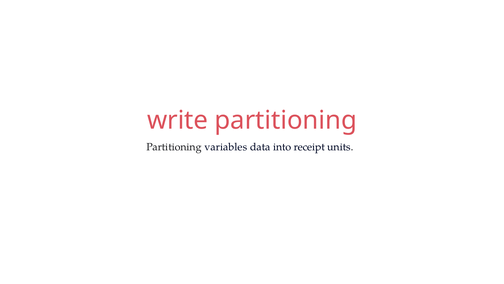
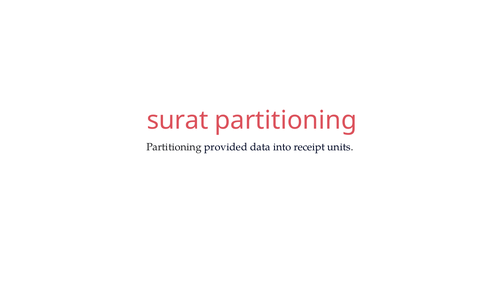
write: write -> surat
variables: variables -> provided
